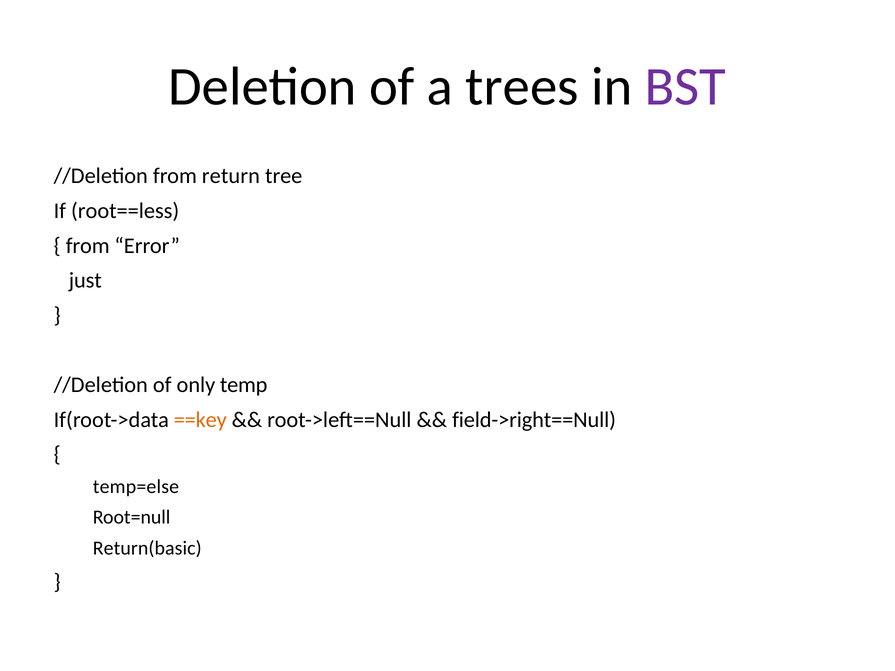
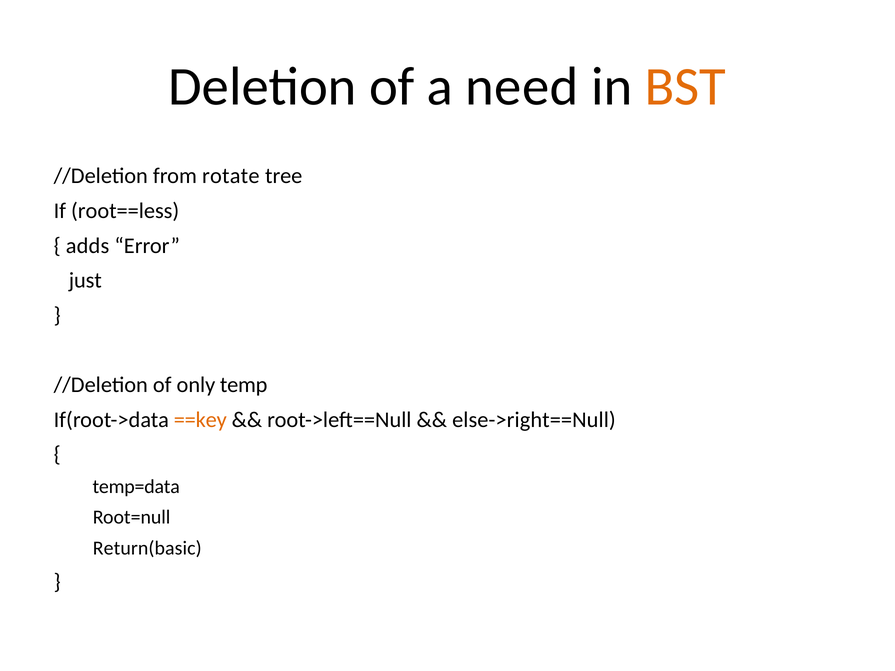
trees: trees -> need
BST colour: purple -> orange
return: return -> rotate
from at (88, 246): from -> adds
field->right==Null: field->right==Null -> else->right==Null
temp=else: temp=else -> temp=data
